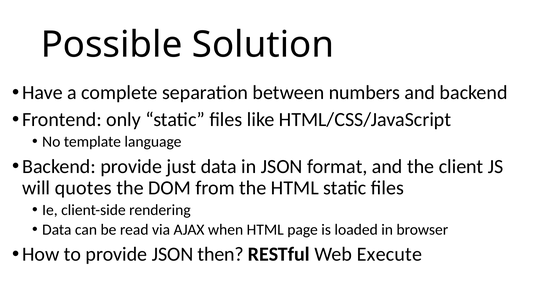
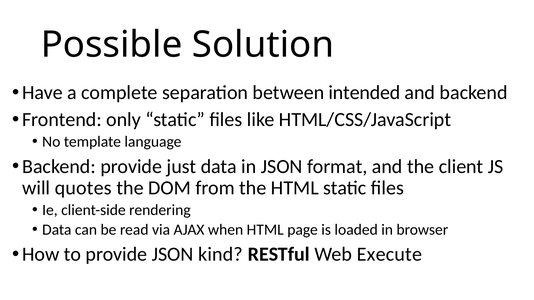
numbers: numbers -> intended
then: then -> kind
